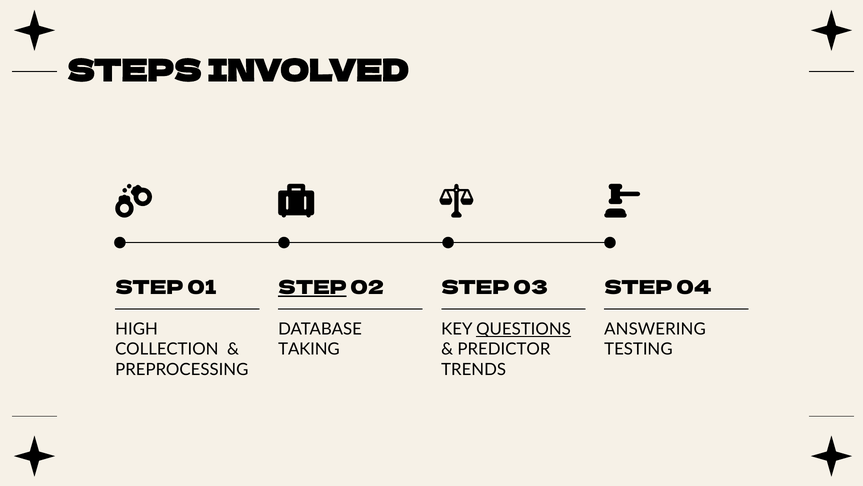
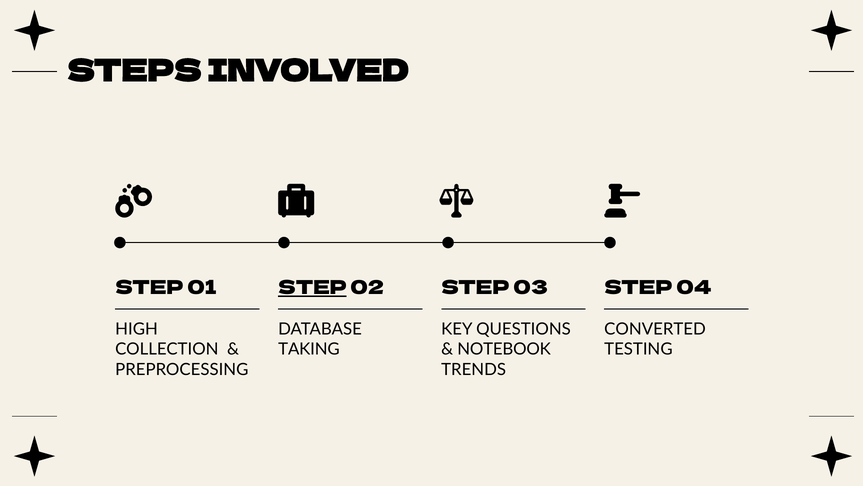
QUESTIONS underline: present -> none
ANSWERING: ANSWERING -> CONVERTED
PREDICTOR: PREDICTOR -> NOTEBOOK
